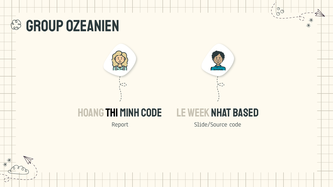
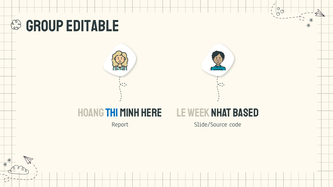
OZEANIEN: OZEANIEN -> EDITABLE
thi colour: black -> blue
Minh code: code -> here
